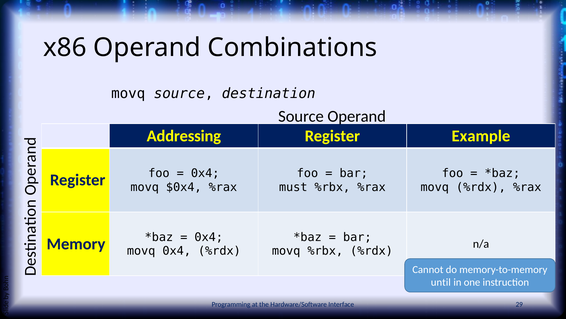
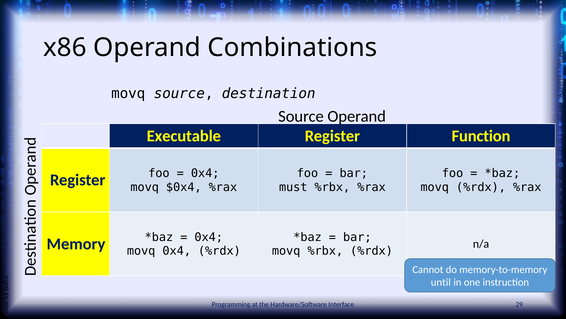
Addressing: Addressing -> Executable
Example: Example -> Function
